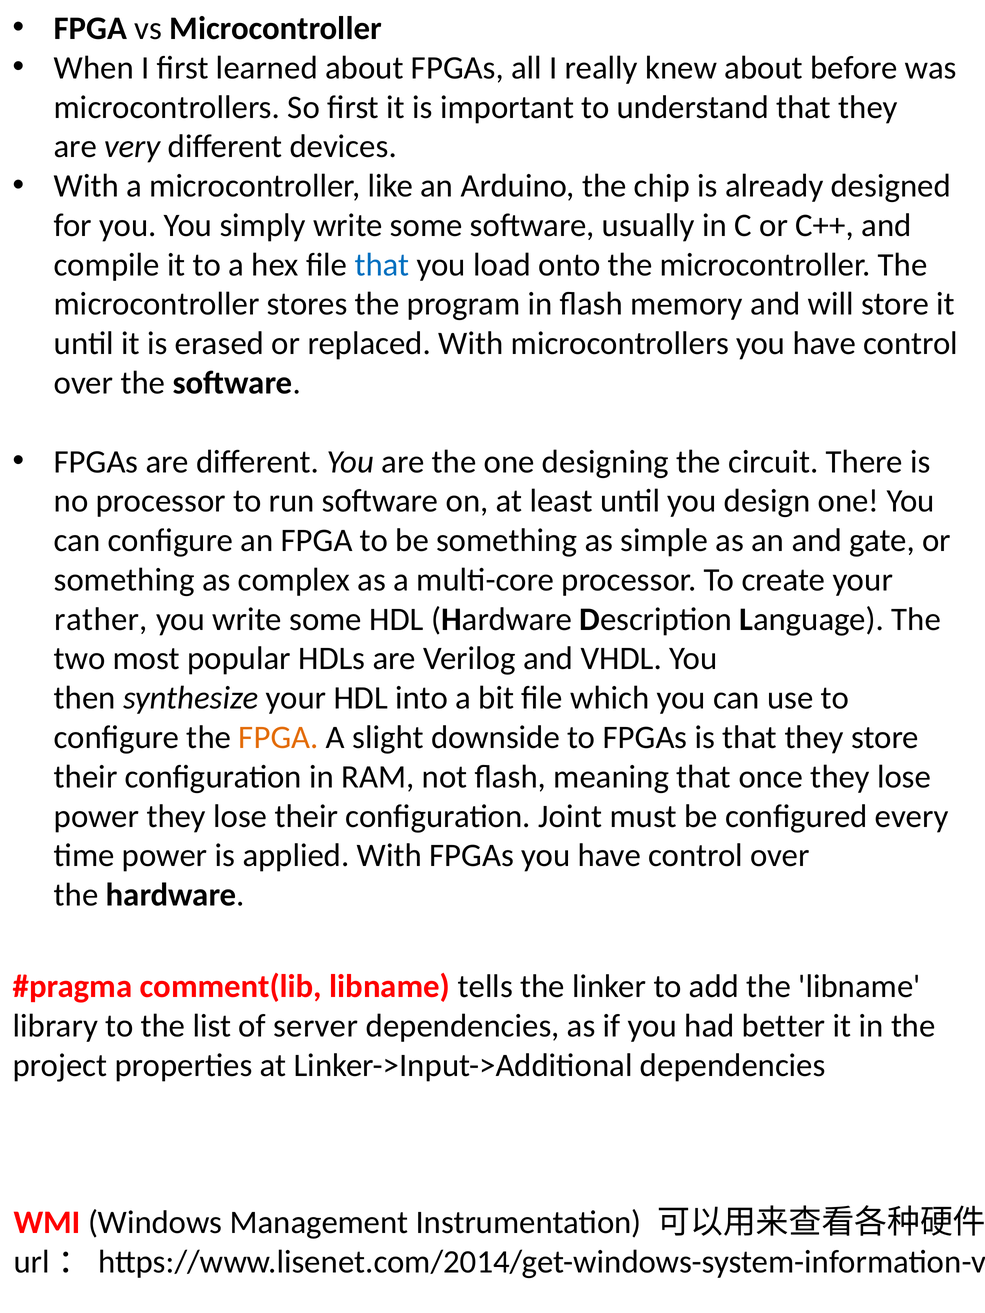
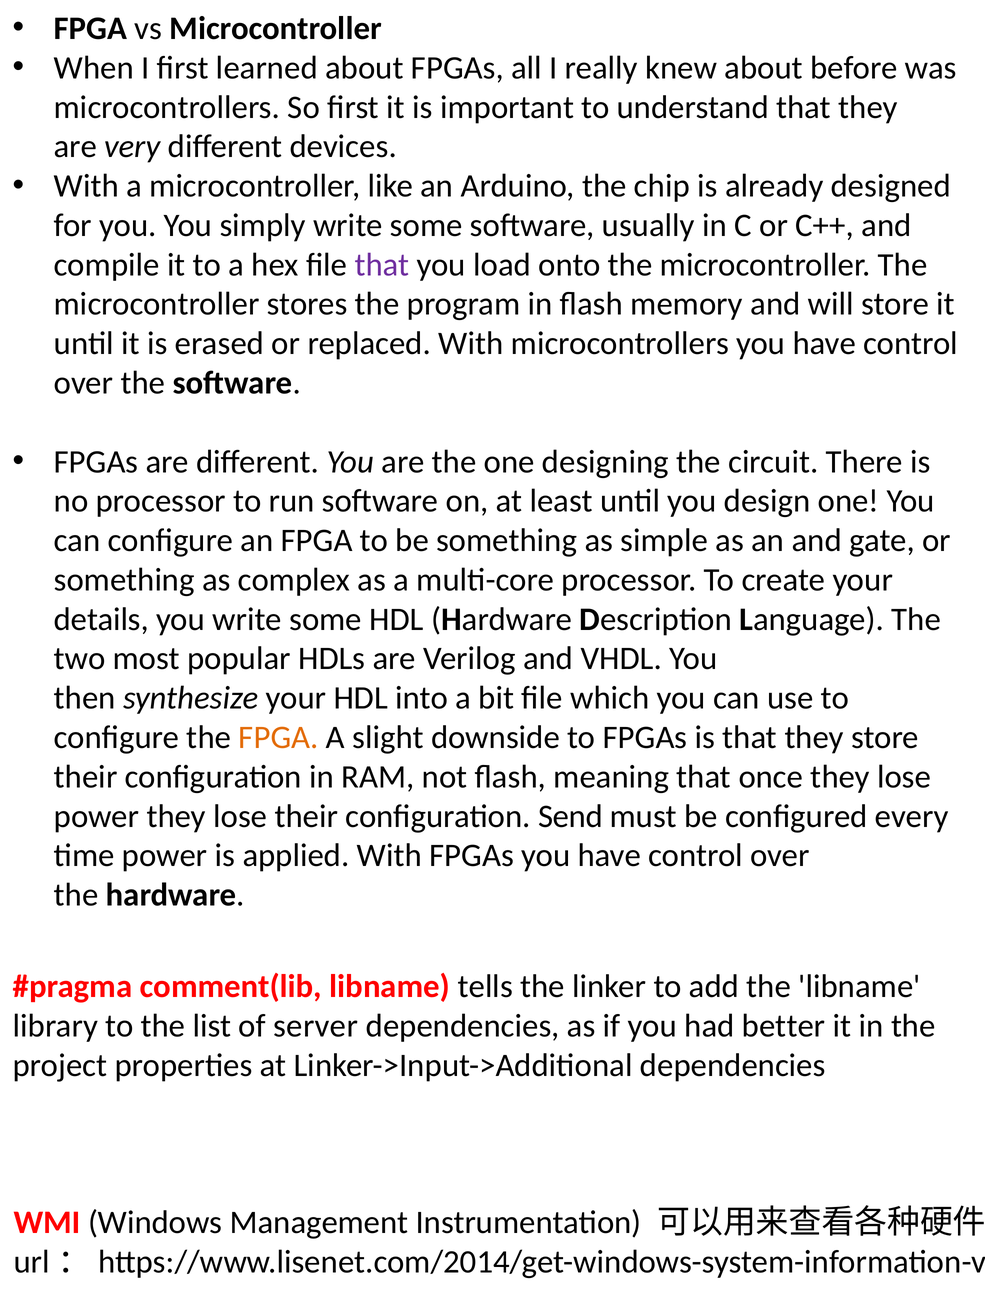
that at (382, 265) colour: blue -> purple
rather: rather -> details
Joint: Joint -> Send
